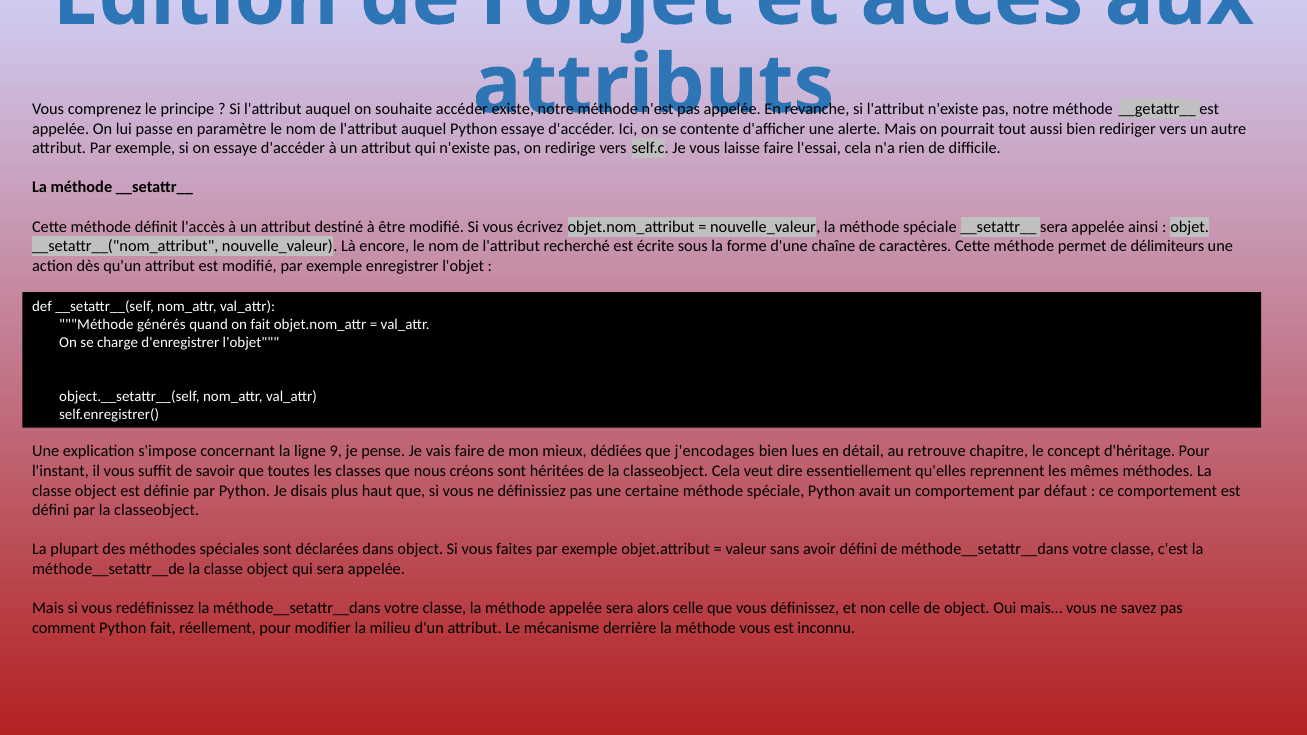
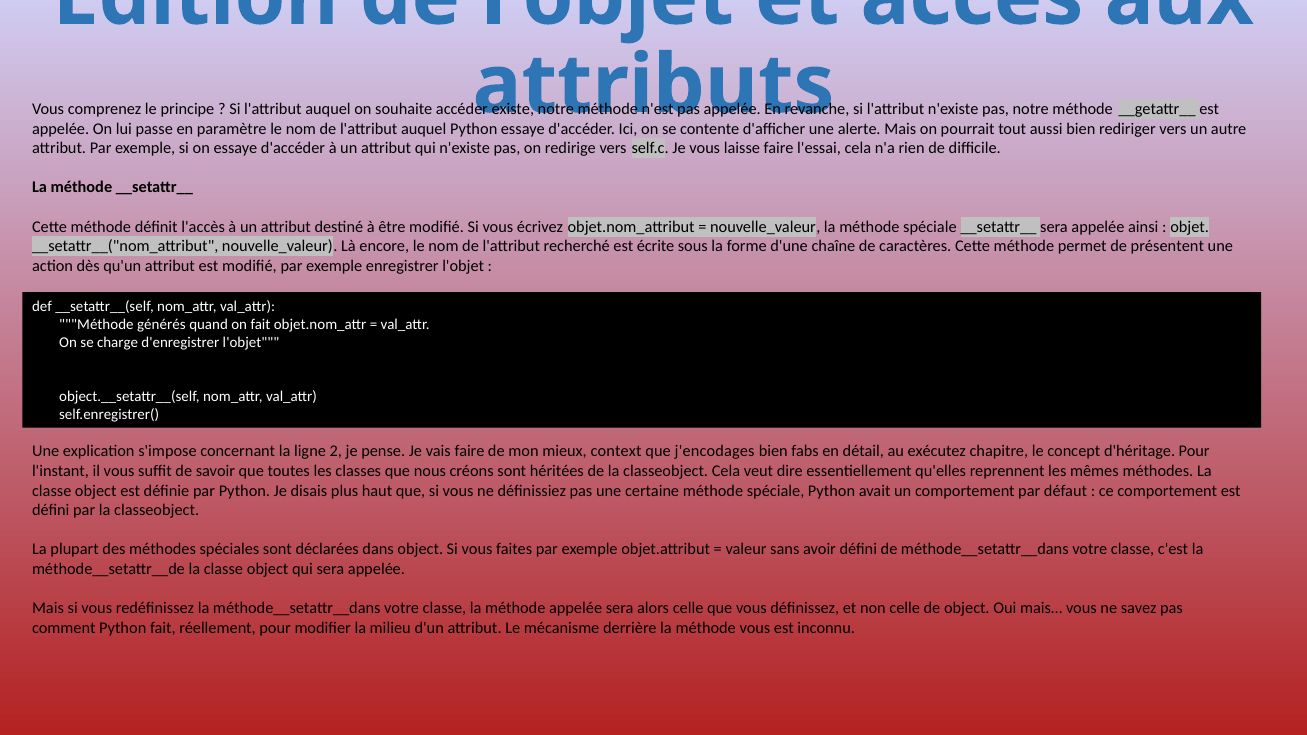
délimiteurs: délimiteurs -> présentent
9: 9 -> 2
dédiées: dédiées -> context
lues: lues -> fabs
retrouve: retrouve -> exécutez
